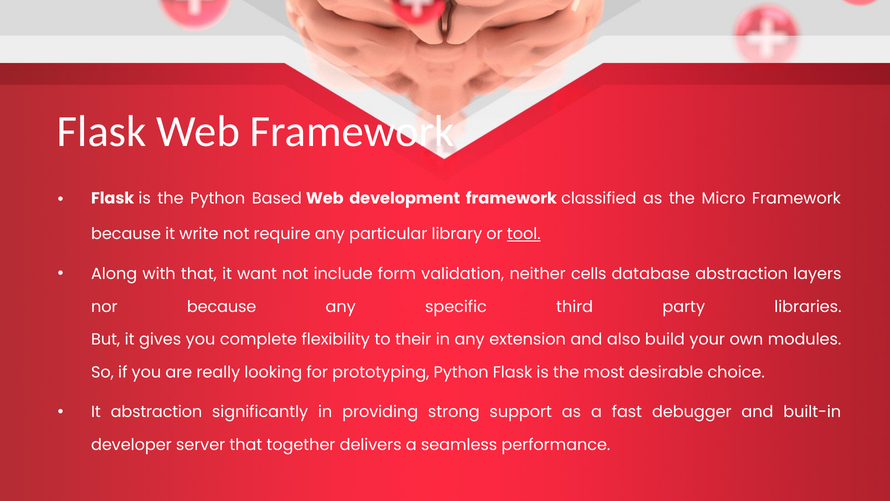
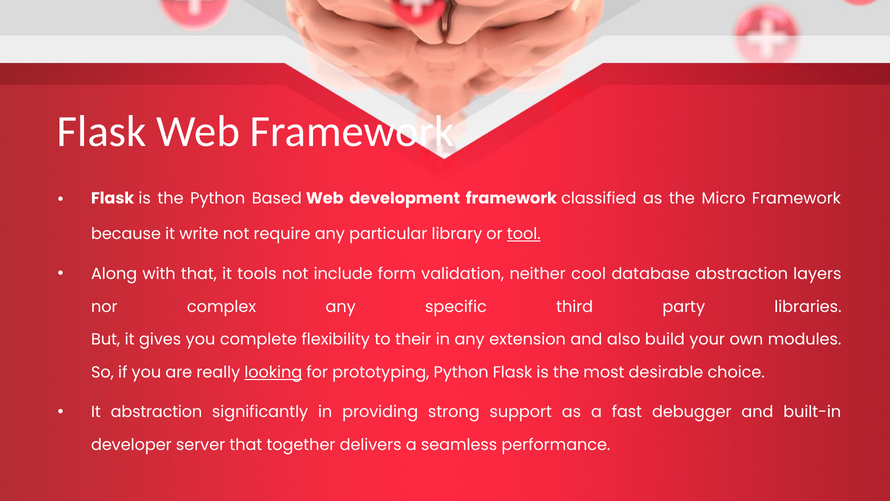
want: want -> tools
cells: cells -> cool
nor because: because -> complex
looking underline: none -> present
